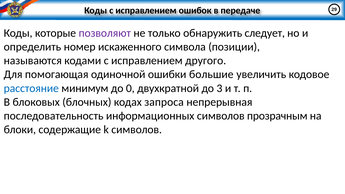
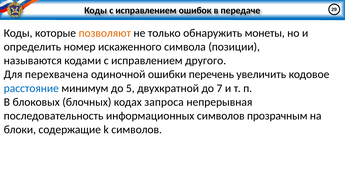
позволяют colour: purple -> orange
следует: следует -> монеты
помогающая: помогающая -> перехвачена
большие: большие -> перечень
0: 0 -> 5
3: 3 -> 7
